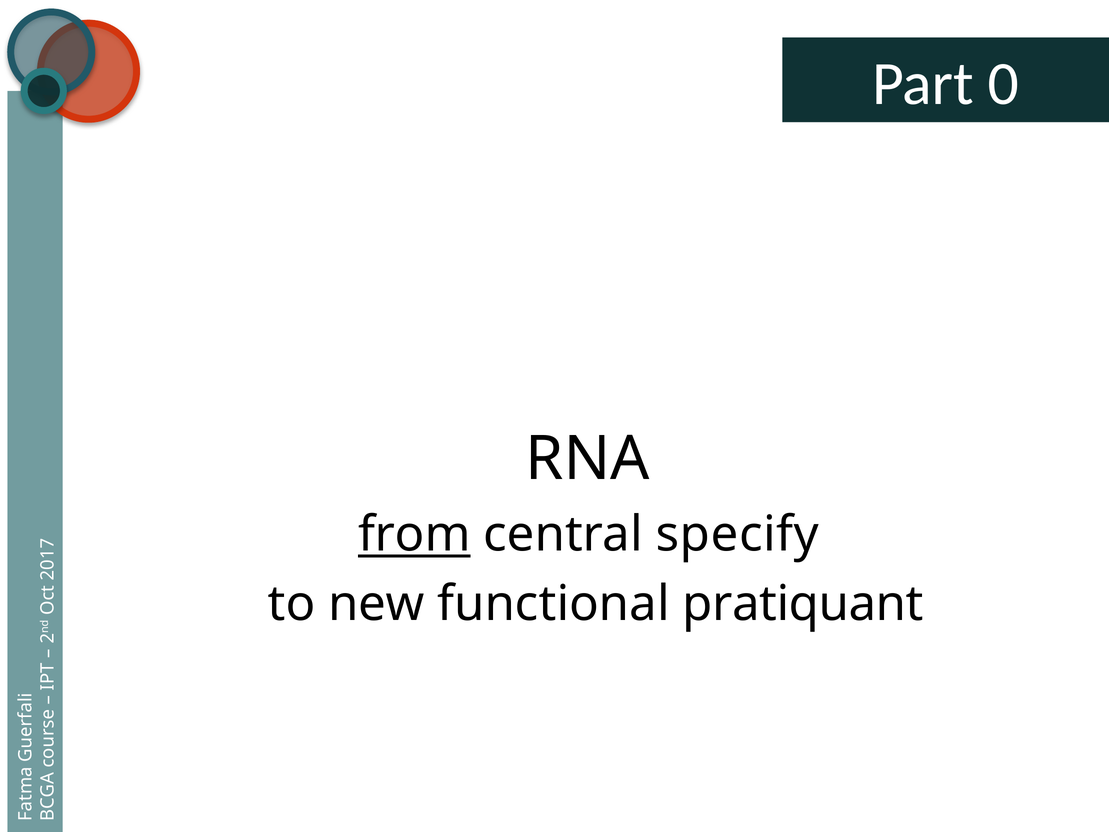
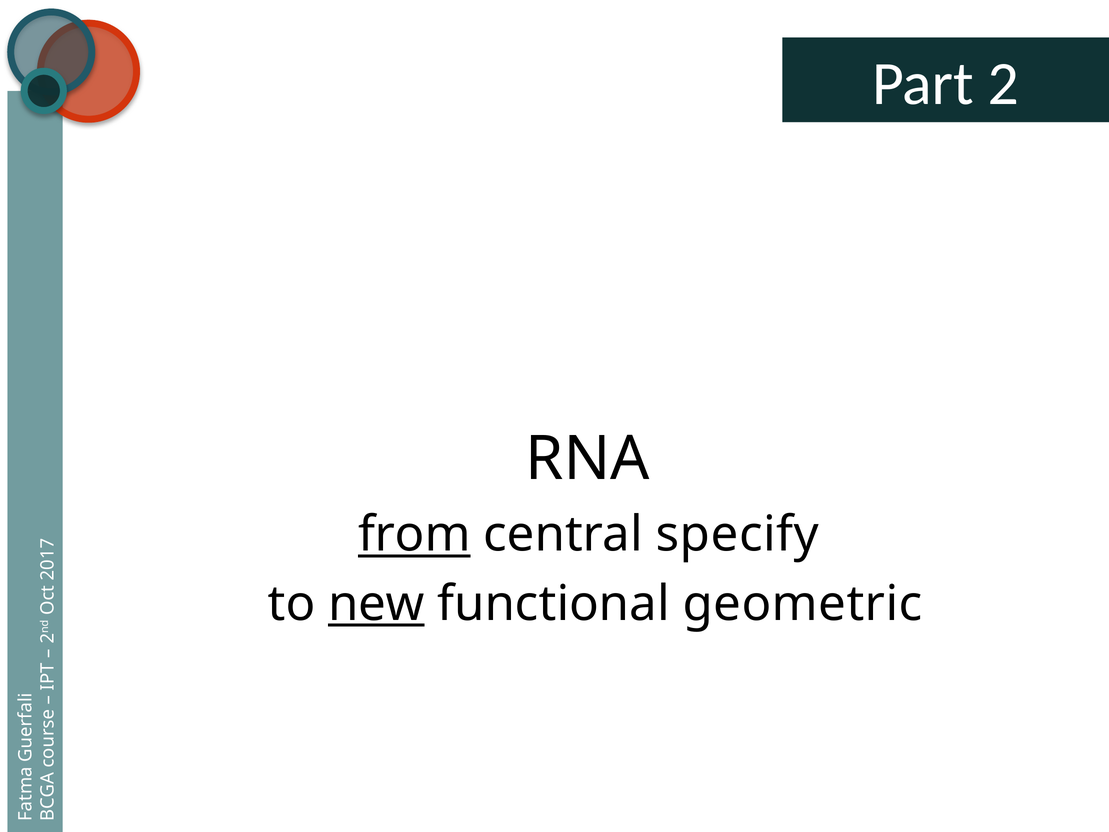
Part 0: 0 -> 2
new underline: none -> present
pratiquant: pratiquant -> geometric
